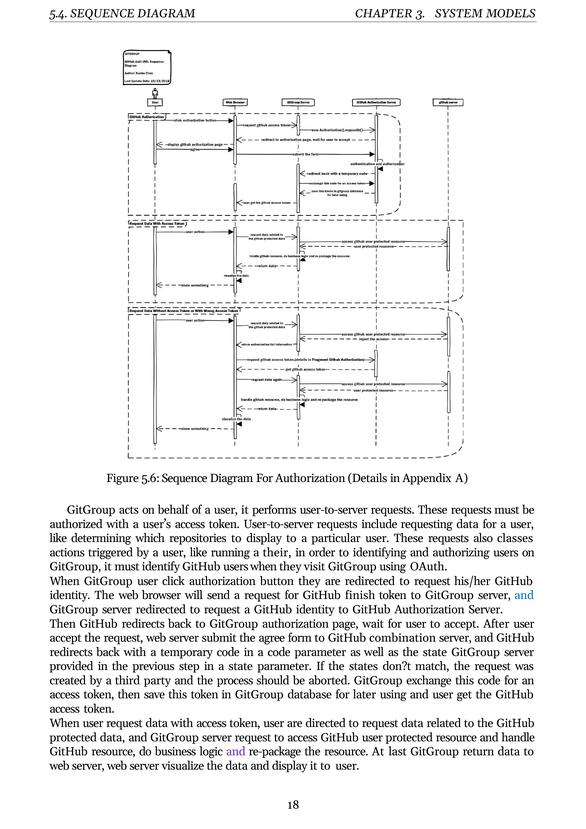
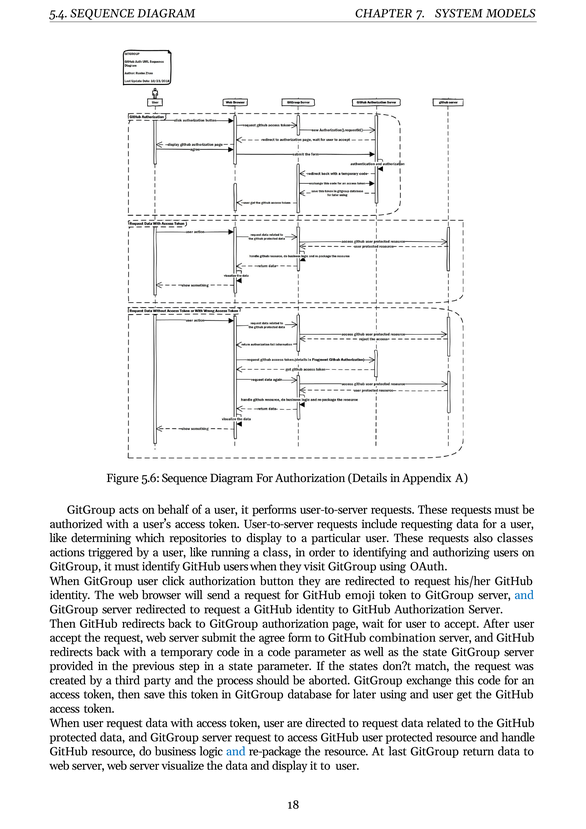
3: 3 -> 7
their: their -> class
finish: finish -> emoji
and at (236, 752) colour: purple -> blue
